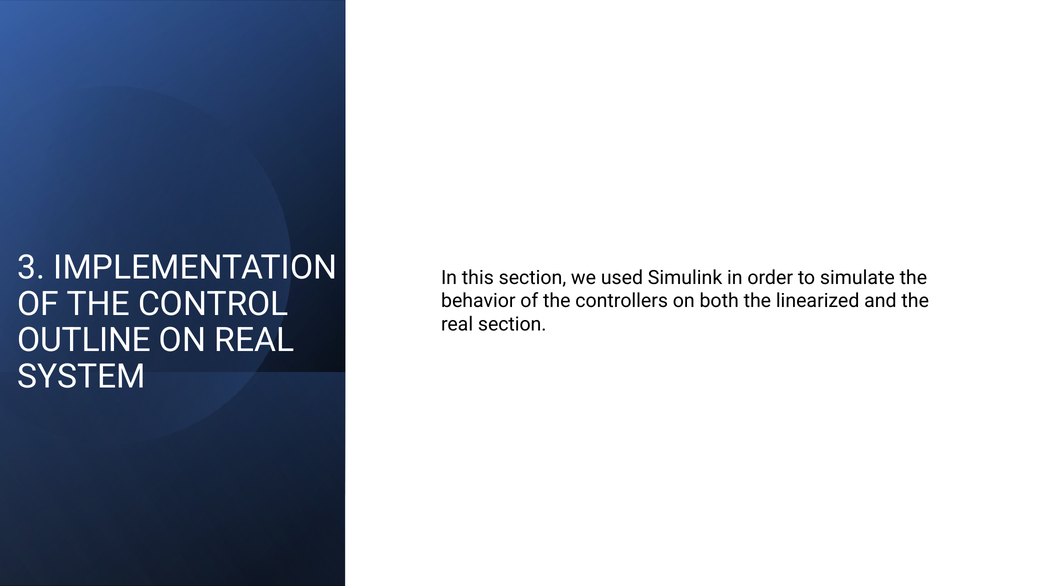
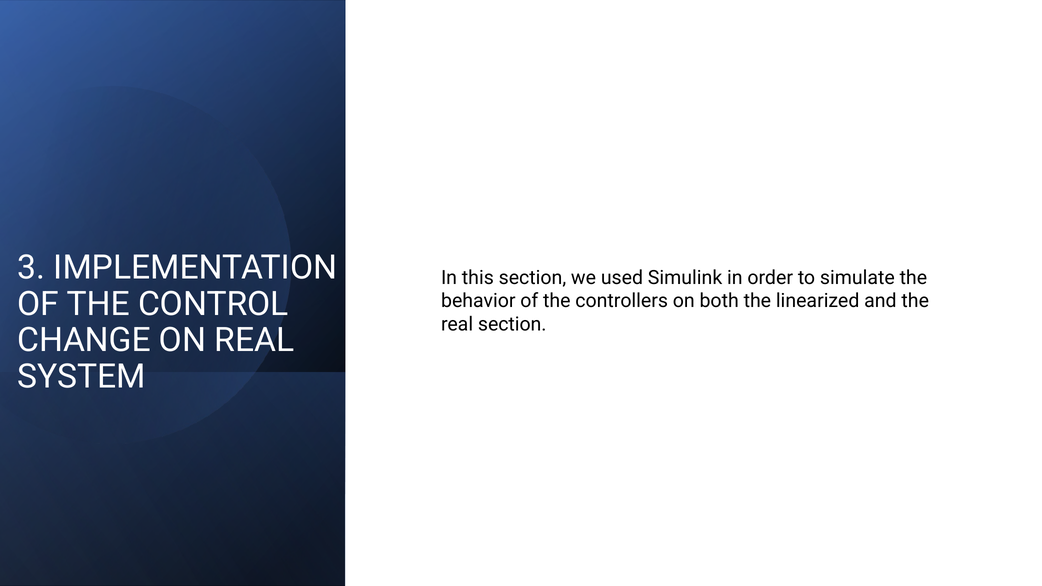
OUTLINE: OUTLINE -> CHANGE
